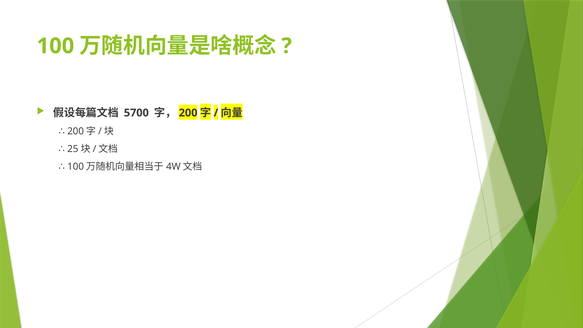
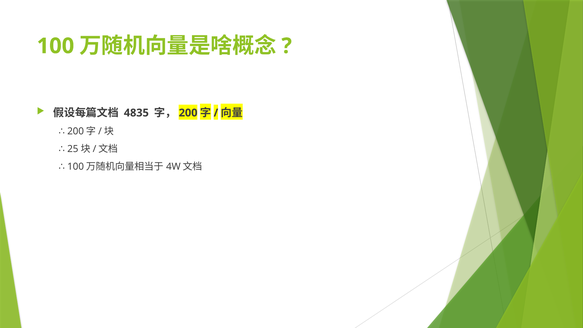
5700: 5700 -> 4835
